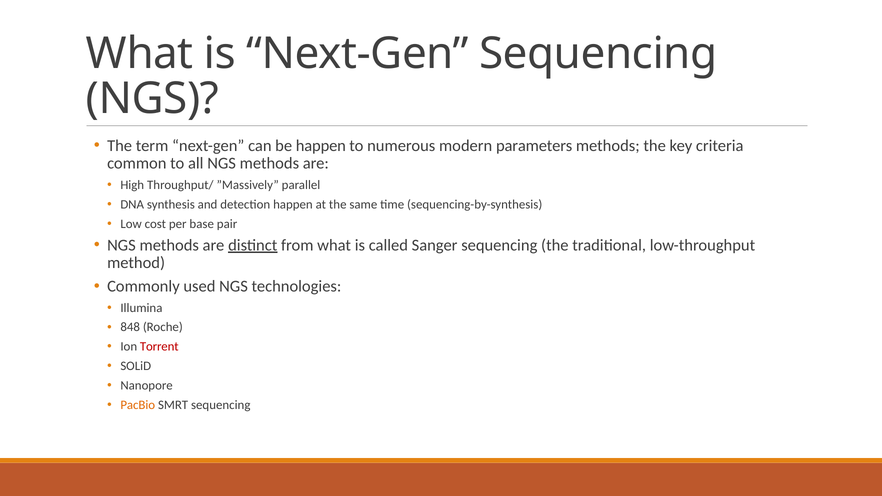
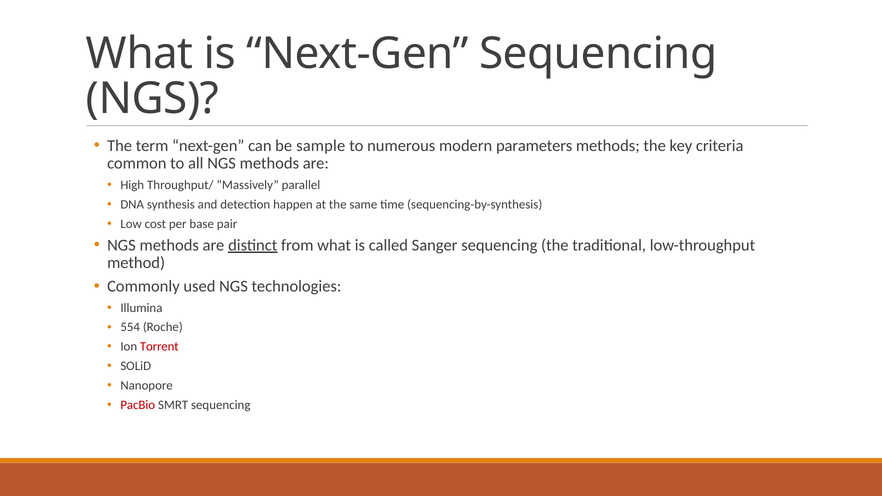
be happen: happen -> sample
848: 848 -> 554
PacBio colour: orange -> red
